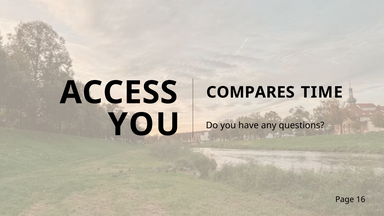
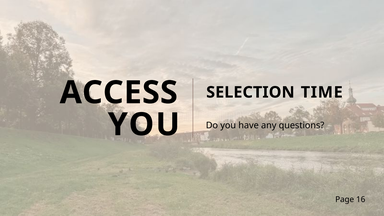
COMPARES: COMPARES -> SELECTION
